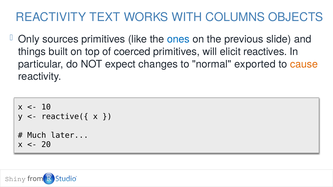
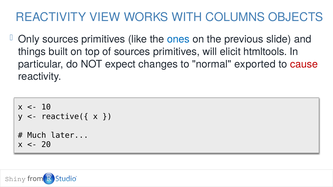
TEXT: TEXT -> VIEW
of coerced: coerced -> sources
reactives: reactives -> htmltools
cause colour: orange -> red
